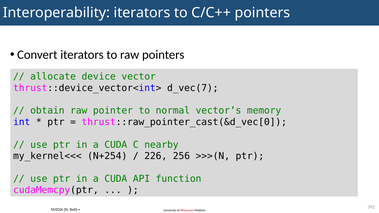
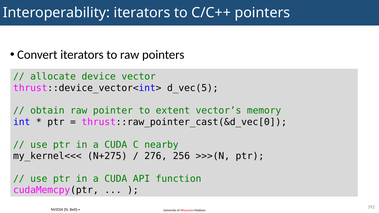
d_vec(7: d_vec(7 -> d_vec(5
normal: normal -> extent
N+254: N+254 -> N+275
226: 226 -> 276
